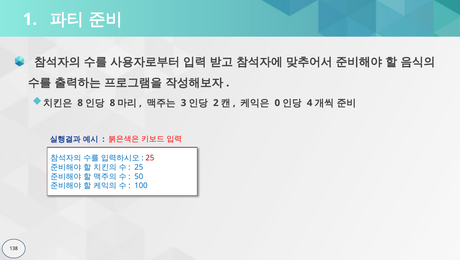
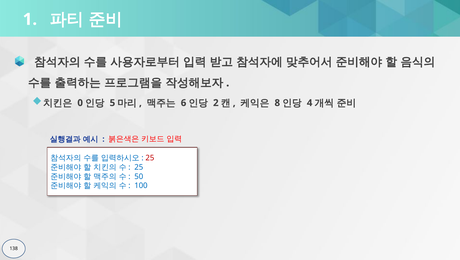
8 at (80, 103): 8 -> 0
8 at (112, 103): 8 -> 5
3: 3 -> 6
0: 0 -> 8
